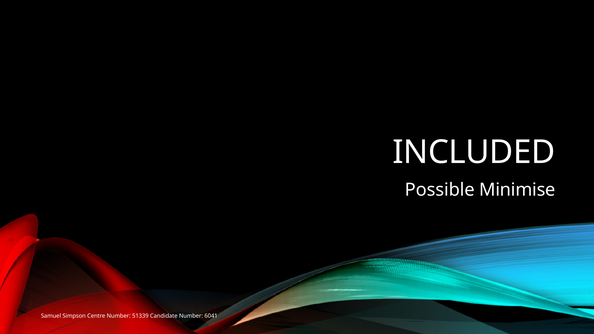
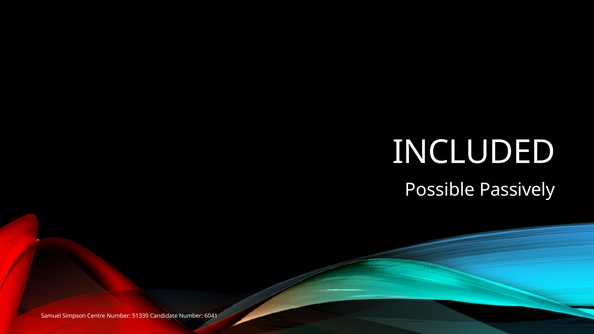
Minimise: Minimise -> Passively
